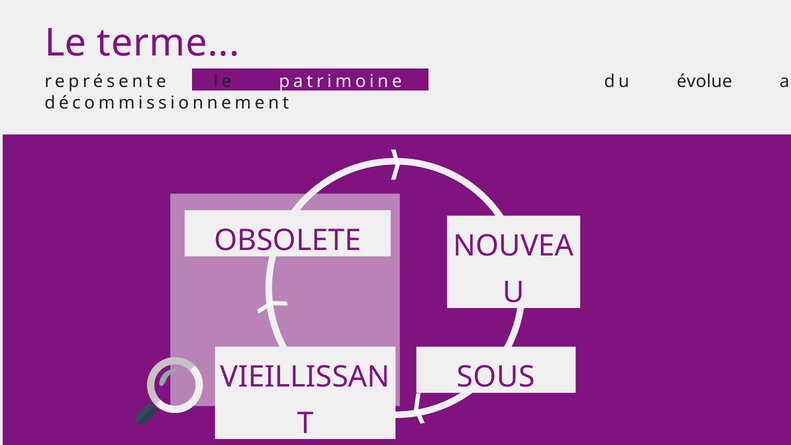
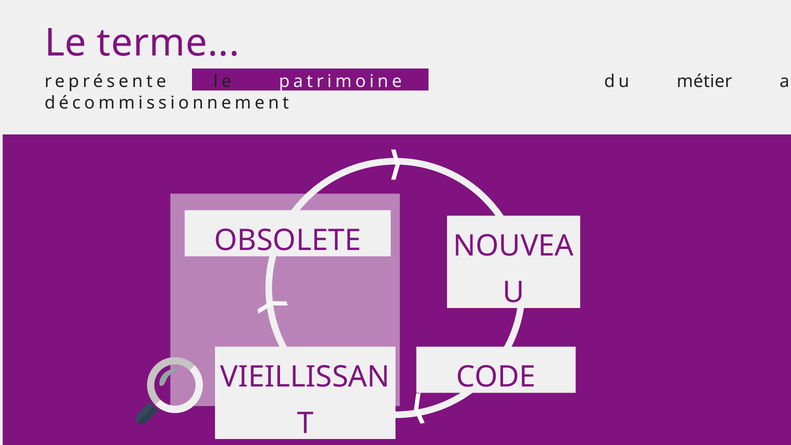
évolue: évolue -> métier
SOUS: SOUS -> CODE
